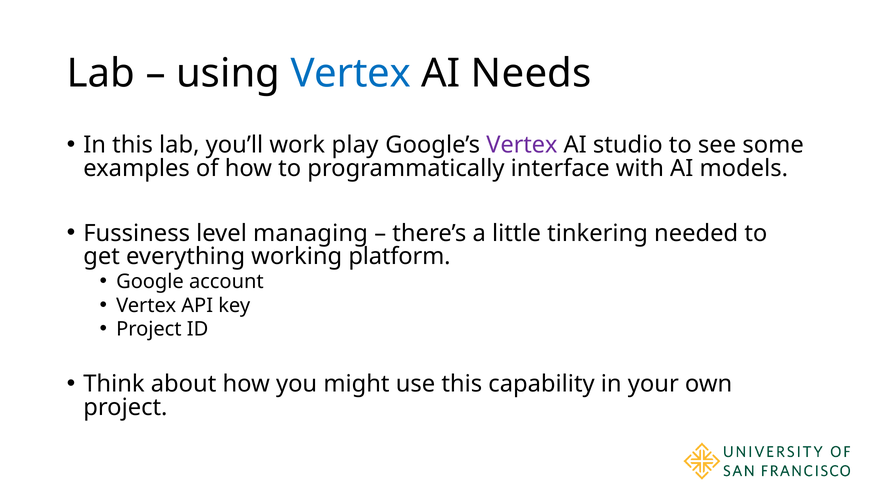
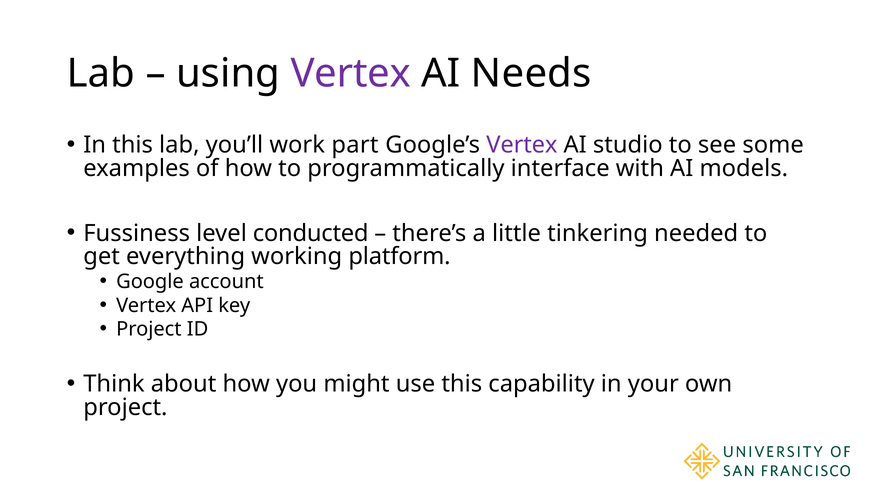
Vertex at (351, 74) colour: blue -> purple
play: play -> part
managing: managing -> conducted
